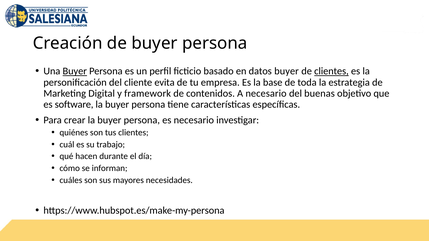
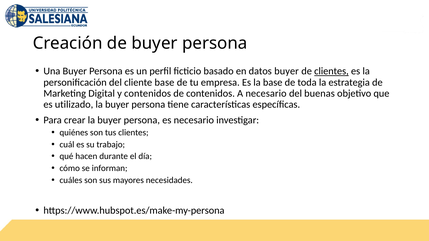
Buyer at (75, 71) underline: present -> none
cliente evita: evita -> base
y framework: framework -> contenidos
software: software -> utilizado
